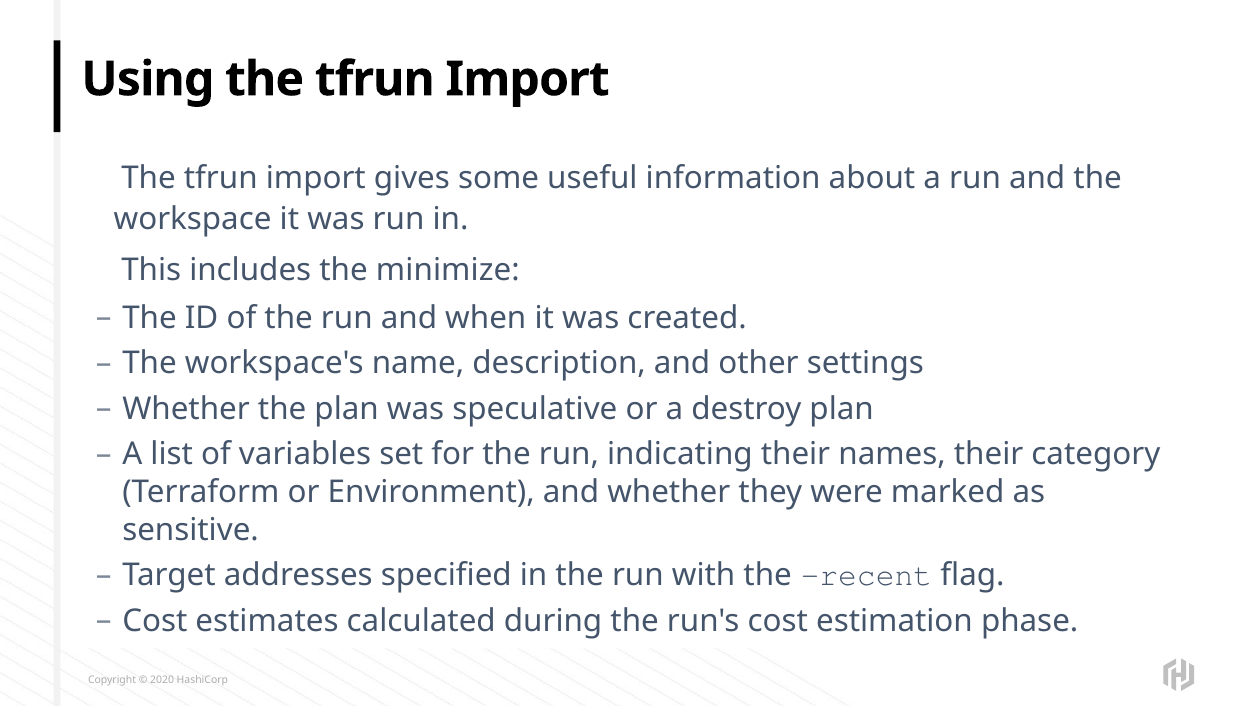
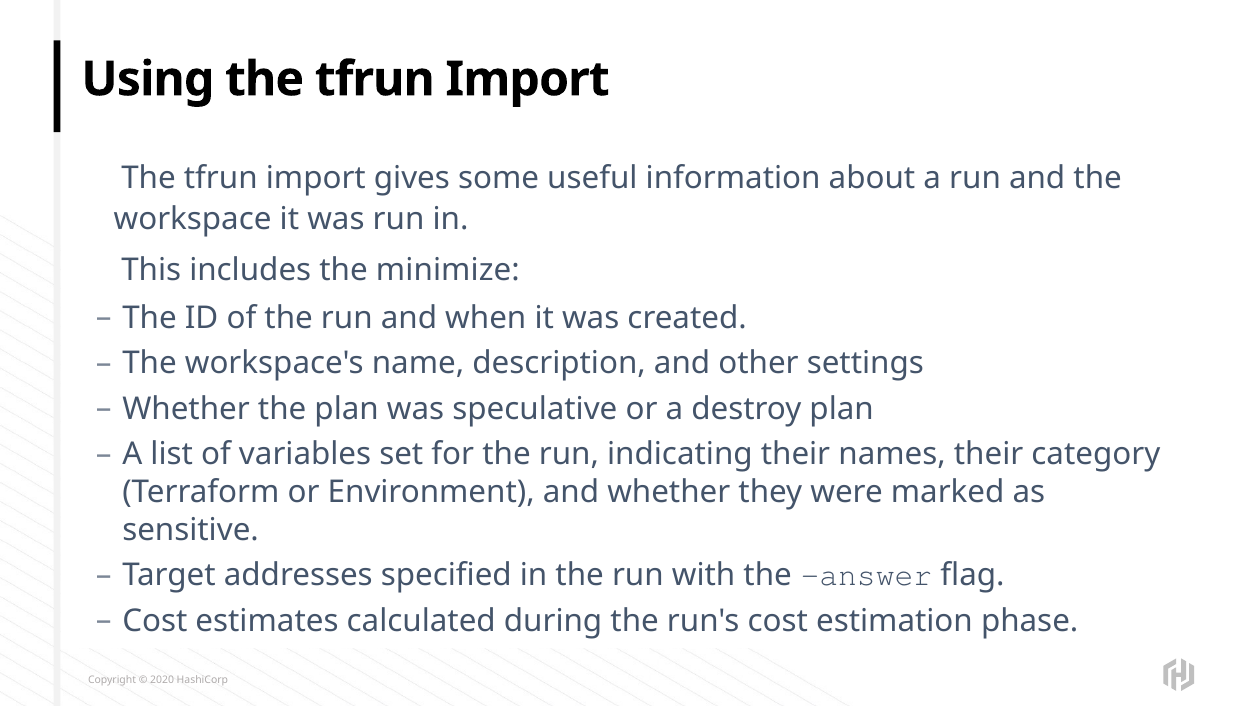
recent: recent -> answer
